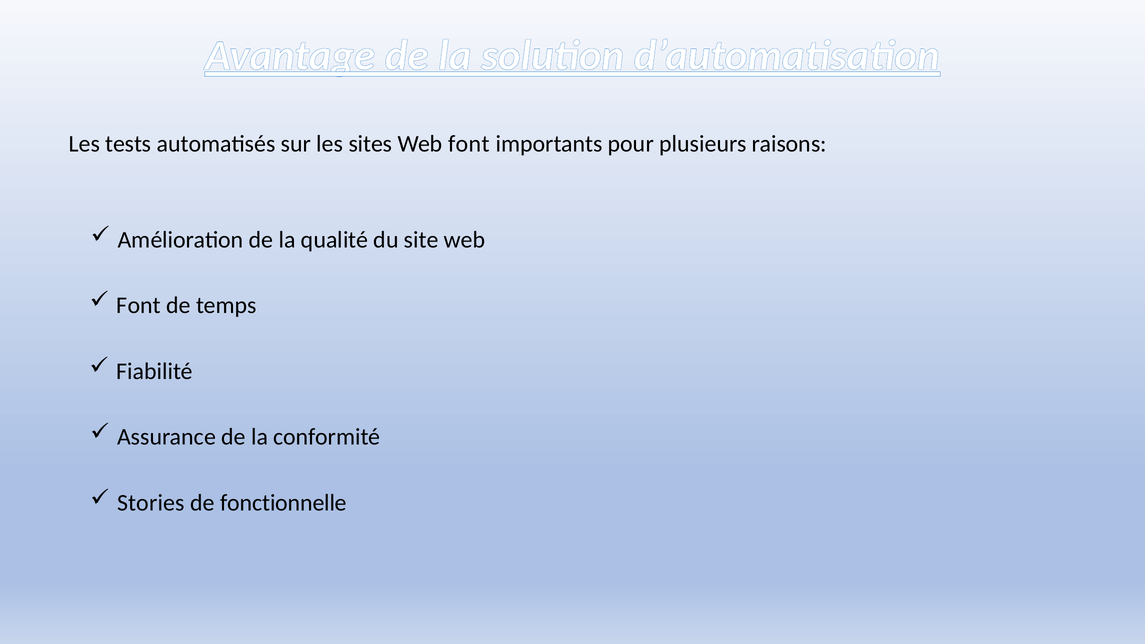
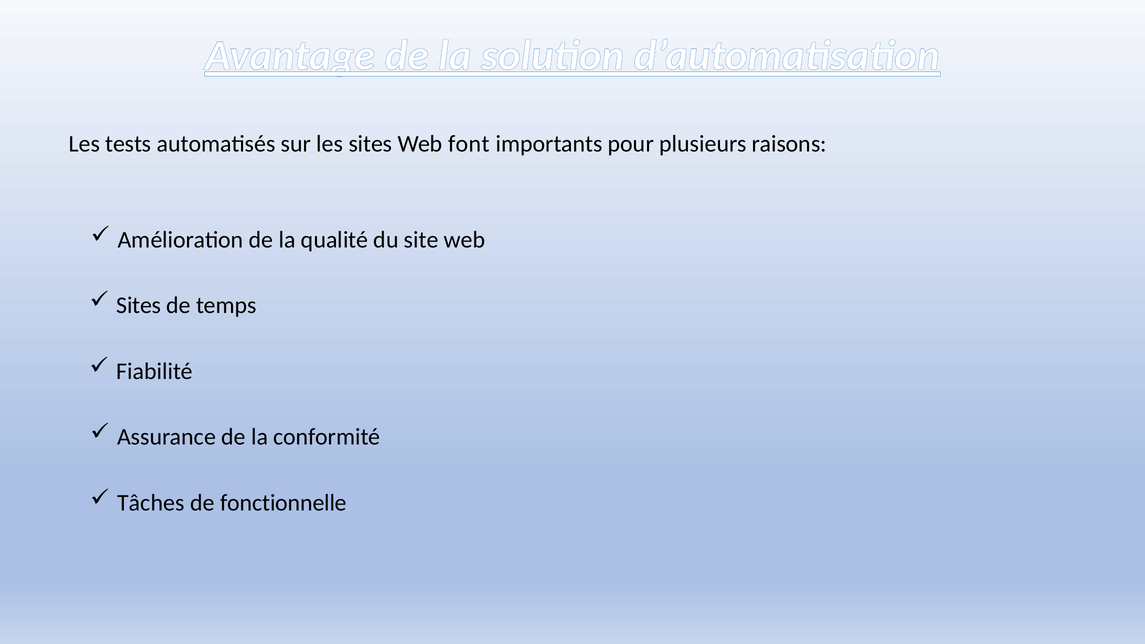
Font at (139, 305): Font -> Sites
Stories: Stories -> Tâches
